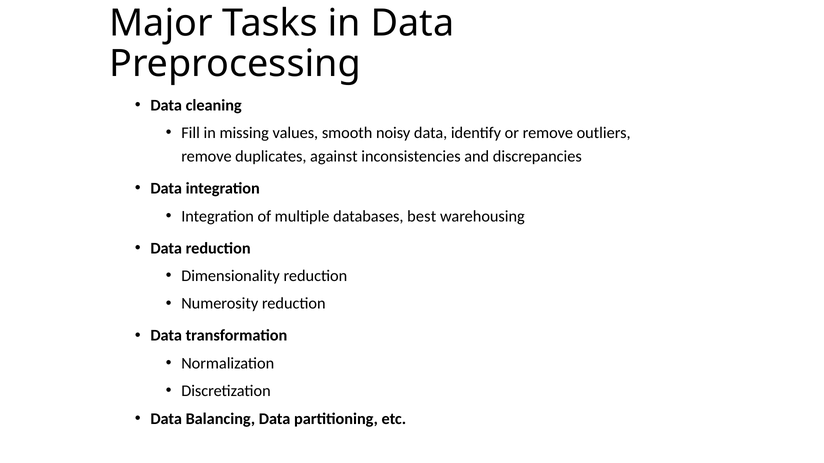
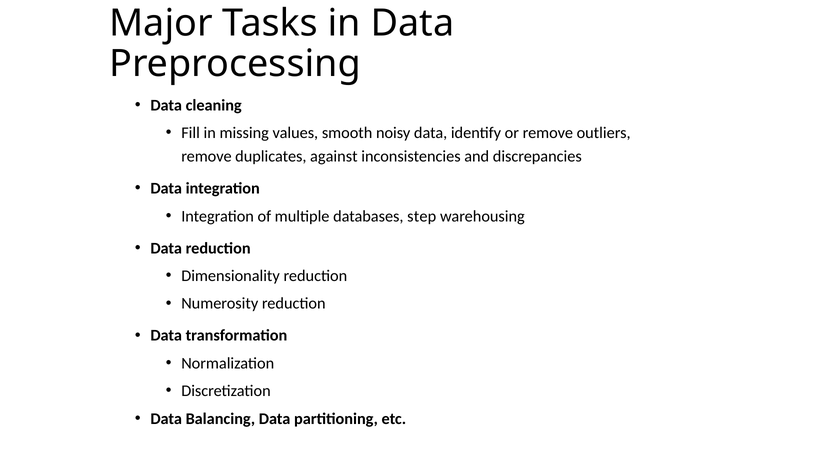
best: best -> step
